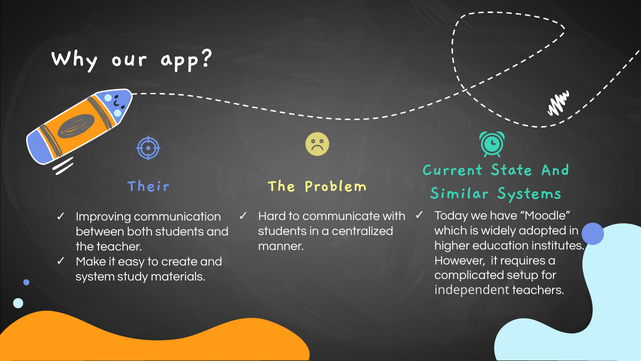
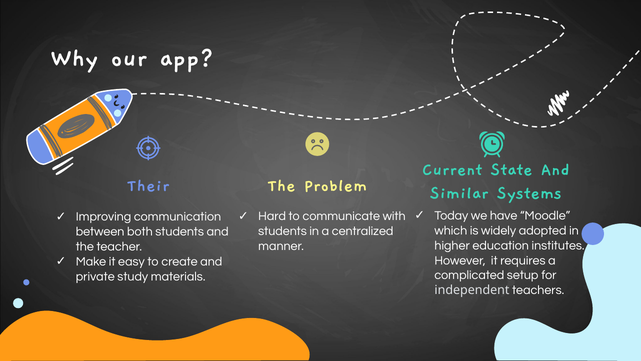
system: system -> private
